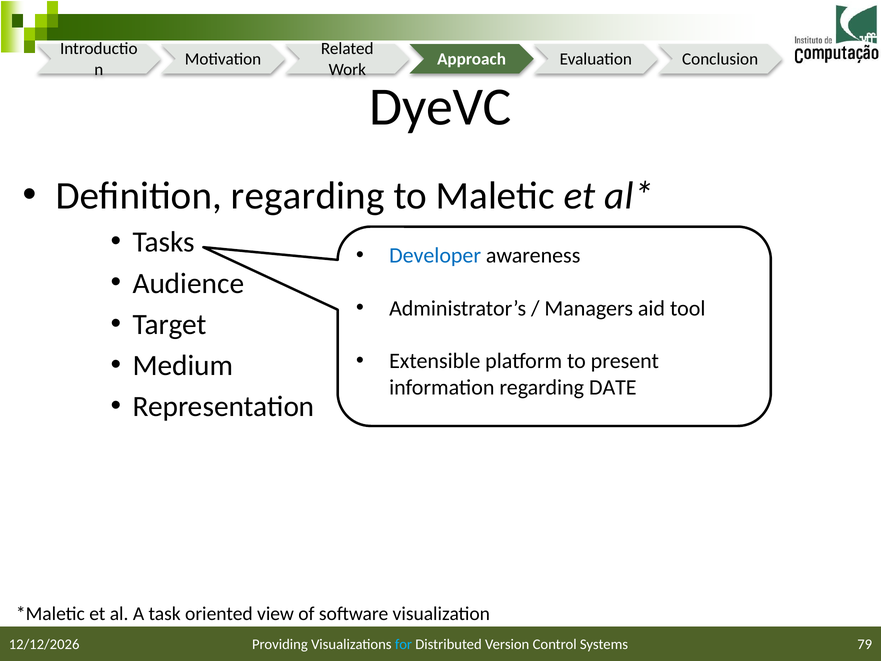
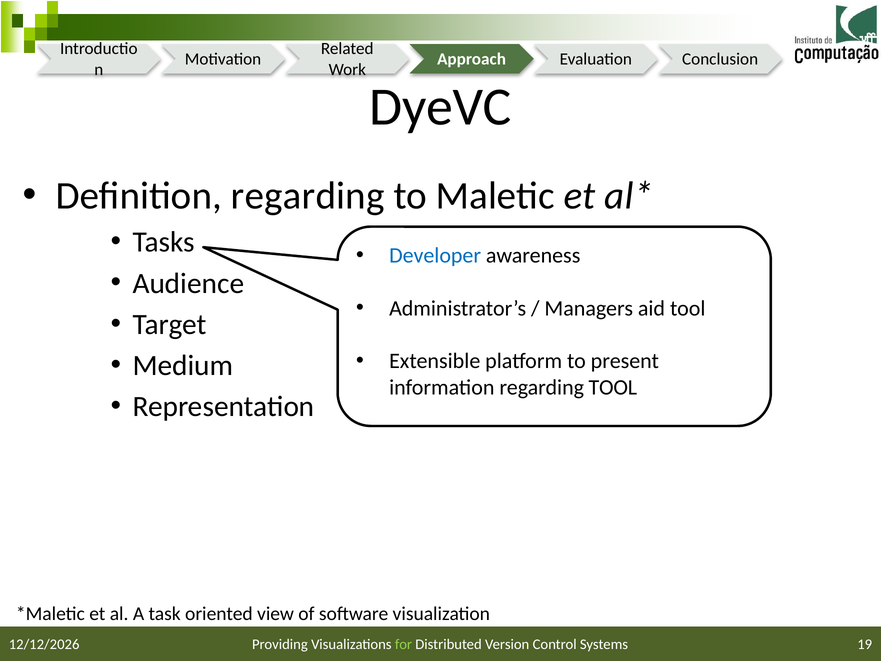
regarding DATE: DATE -> TOOL
for colour: light blue -> light green
79: 79 -> 19
